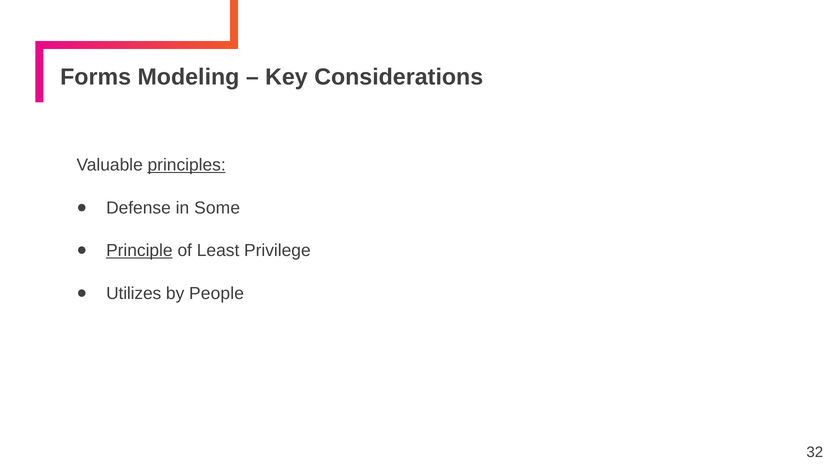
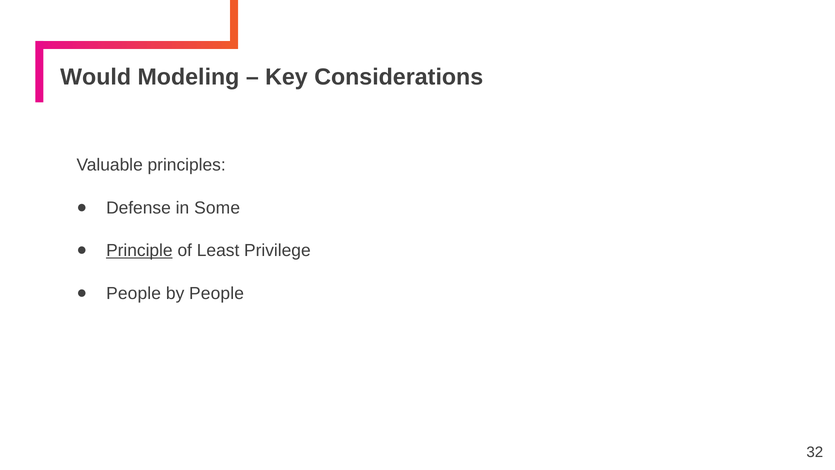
Forms: Forms -> Would
principles underline: present -> none
Utilizes at (134, 293): Utilizes -> People
